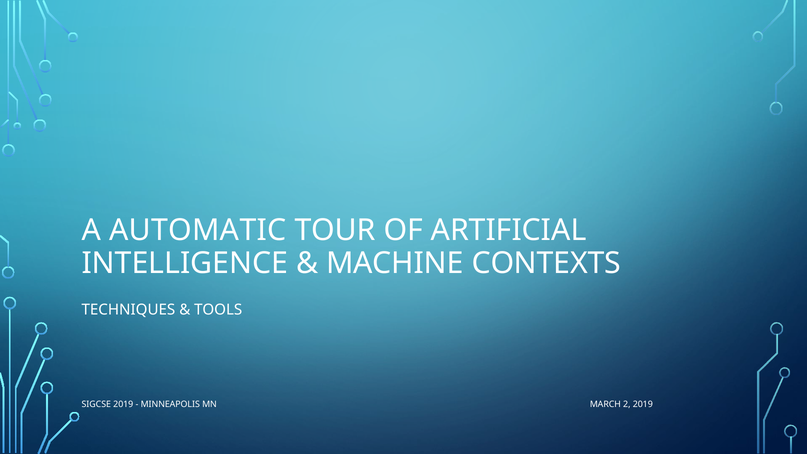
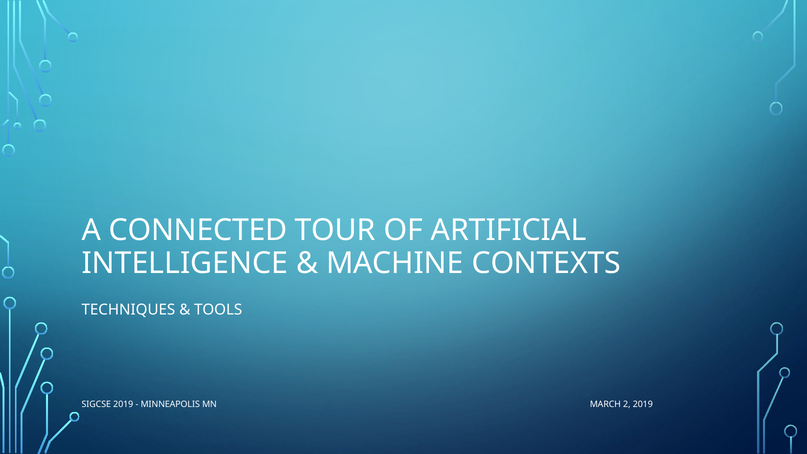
AUTOMATIC: AUTOMATIC -> CONNECTED
